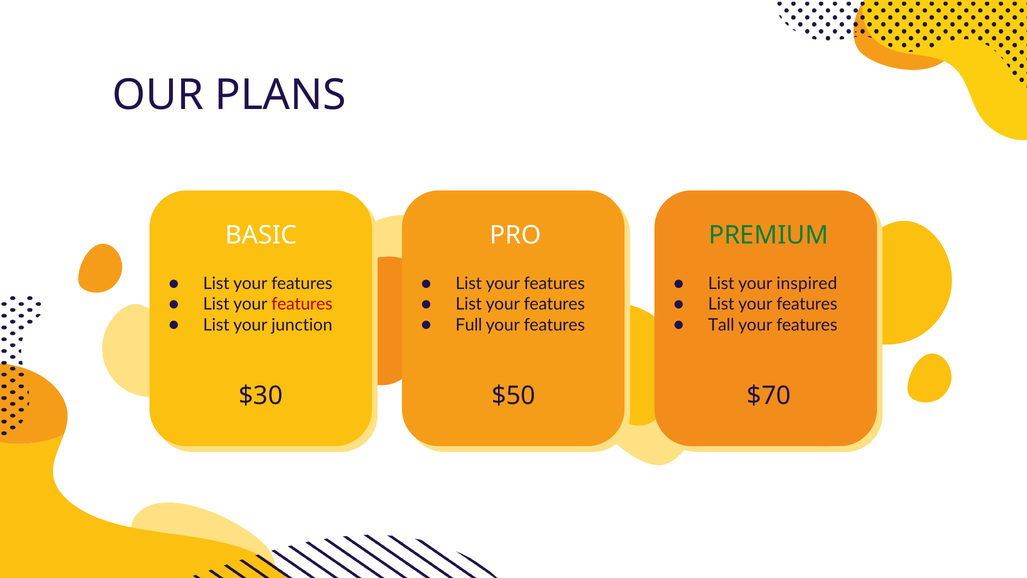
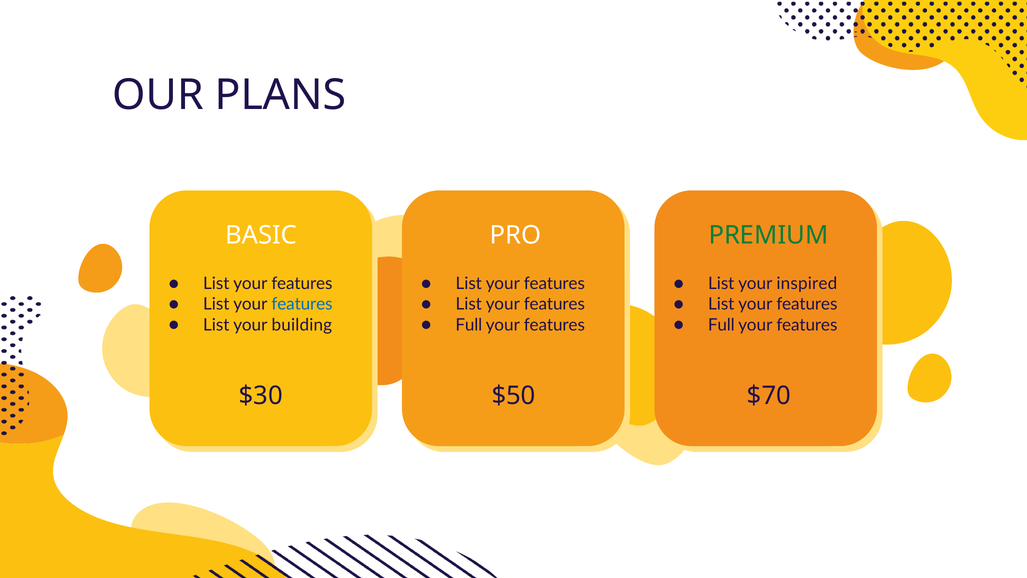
features at (302, 304) colour: red -> blue
junction: junction -> building
Tall at (721, 325): Tall -> Full
